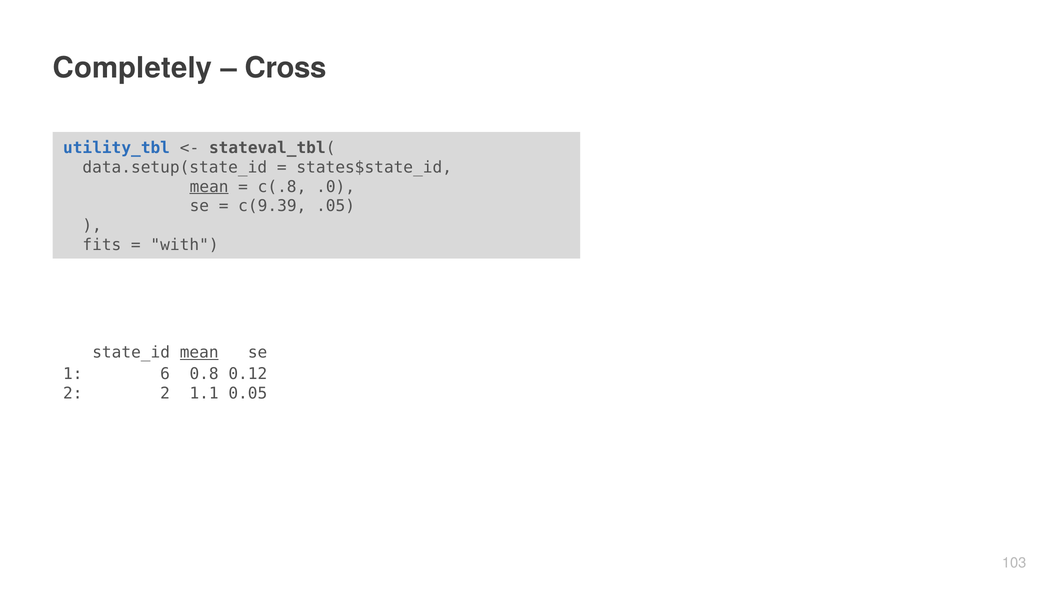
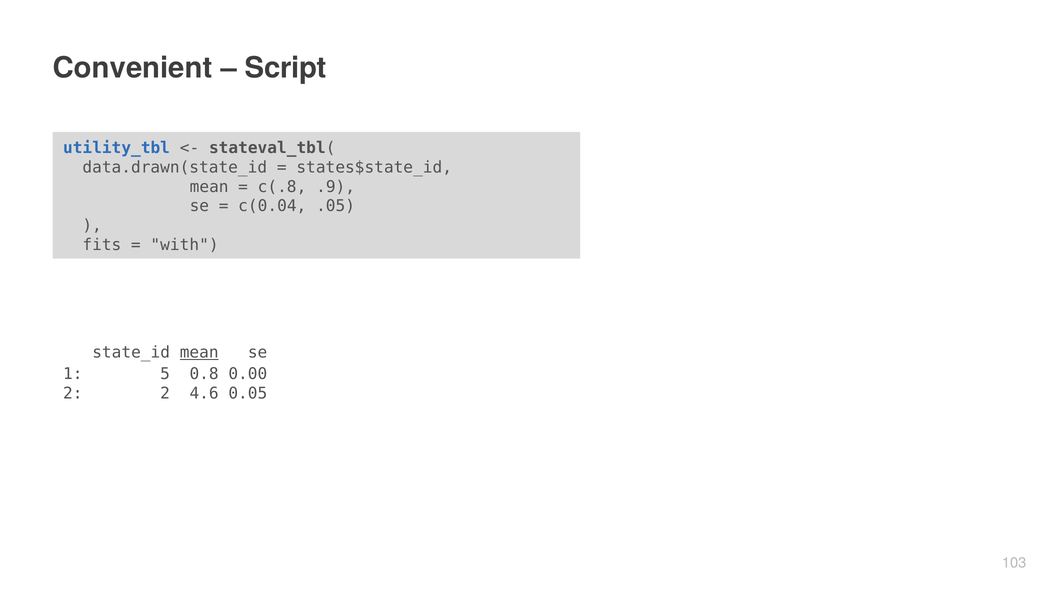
Completely: Completely -> Convenient
Cross: Cross -> Script
data.setup(state_id: data.setup(state_id -> data.drawn(state_id
mean at (209, 187) underline: present -> none
.0: .0 -> .9
c(9.39: c(9.39 -> c(0.04
6: 6 -> 5
0.12: 0.12 -> 0.00
1.1: 1.1 -> 4.6
